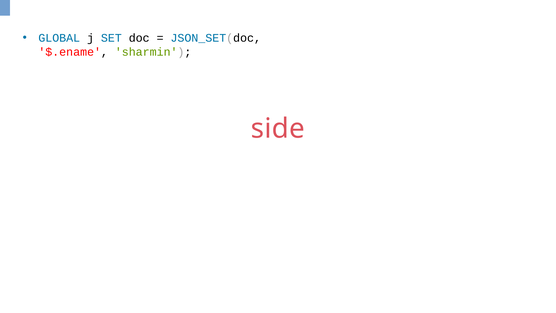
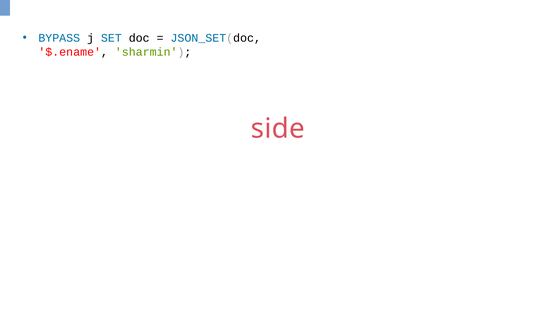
GLOBAL: GLOBAL -> BYPASS
